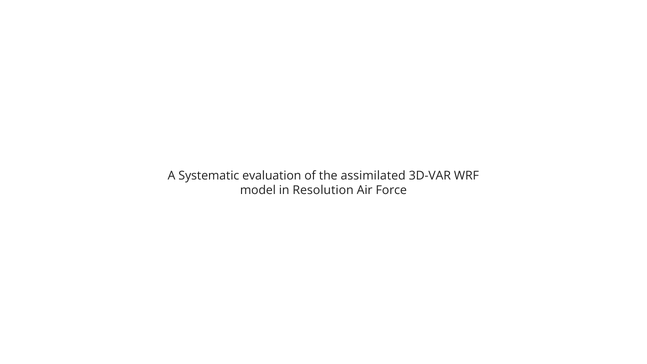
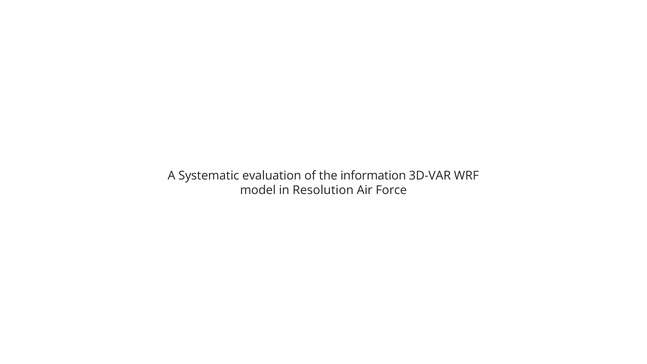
assimilated: assimilated -> information
